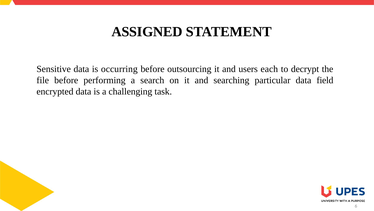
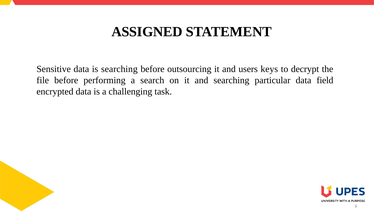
is occurring: occurring -> searching
each: each -> keys
